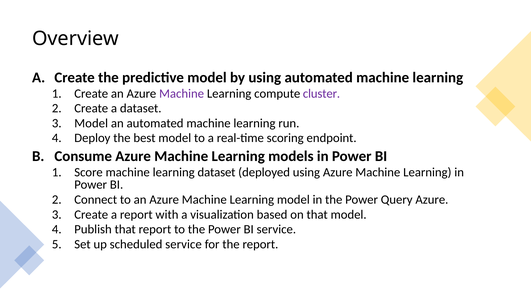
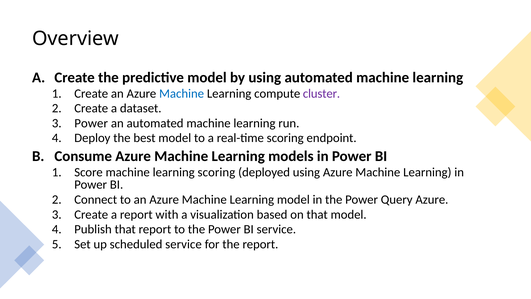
Machine at (182, 93) colour: purple -> blue
Model at (91, 123): Model -> Power
learning dataset: dataset -> scoring
